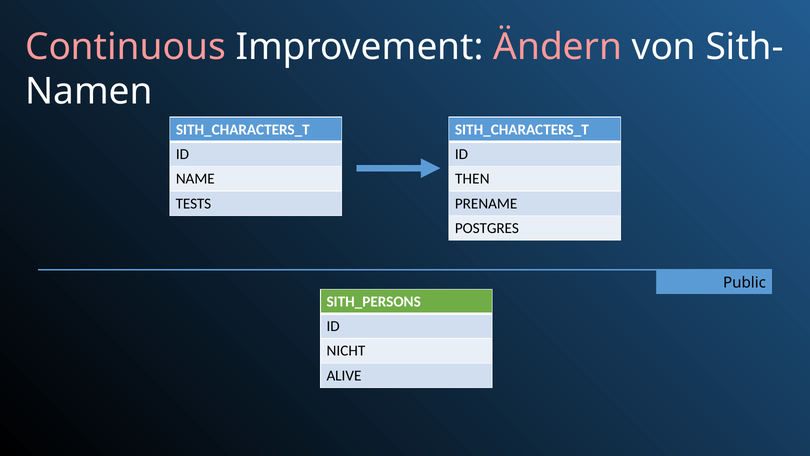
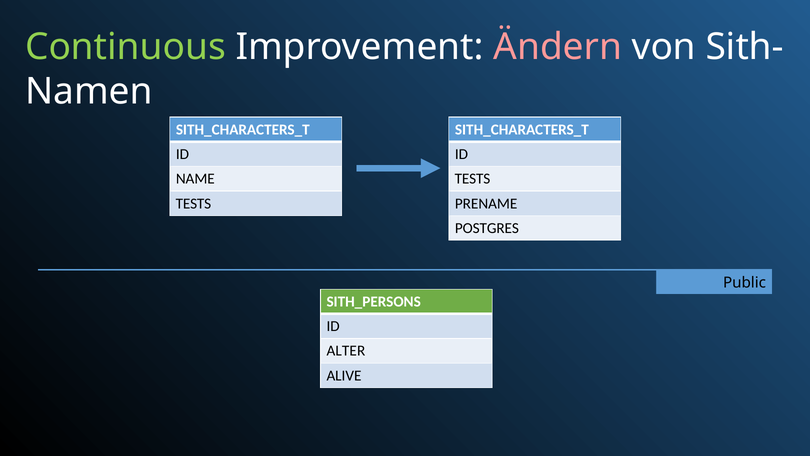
Continuous colour: pink -> light green
THEN at (472, 179): THEN -> TESTS
NICHT: NICHT -> ALTER
